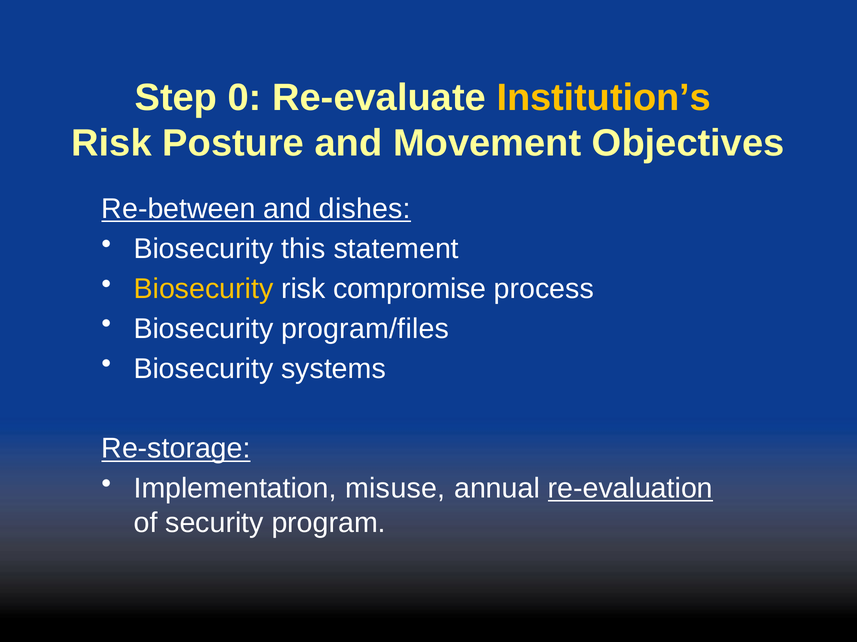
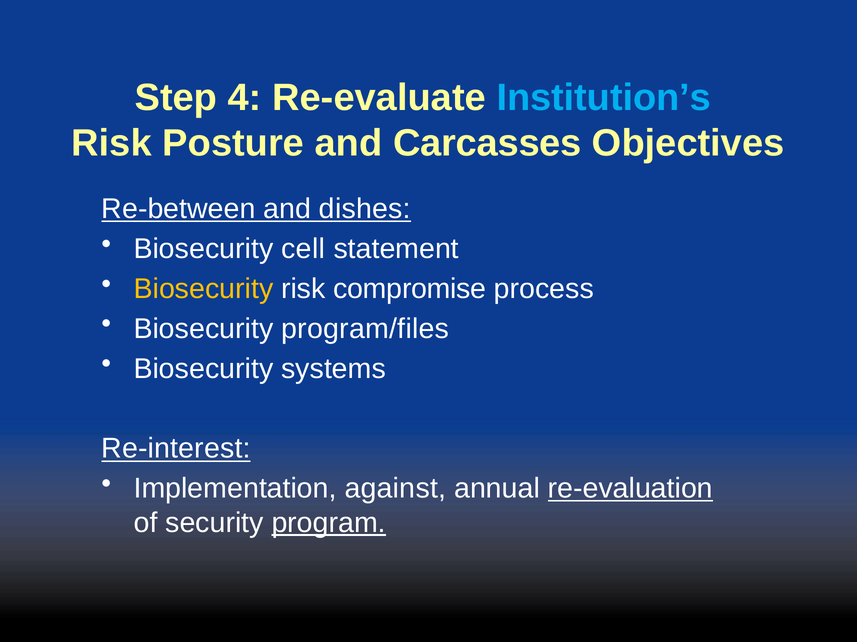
0: 0 -> 4
Institution’s colour: yellow -> light blue
Movement: Movement -> Carcasses
this: this -> cell
Re-storage: Re-storage -> Re-interest
misuse: misuse -> against
program underline: none -> present
